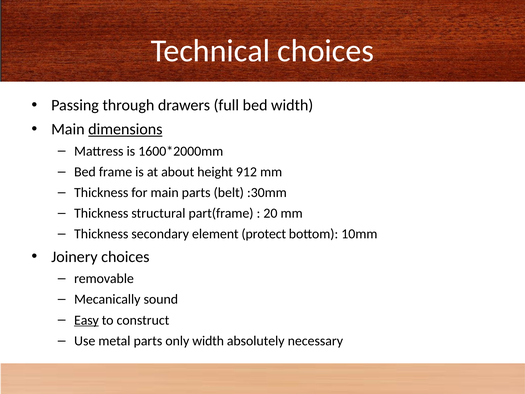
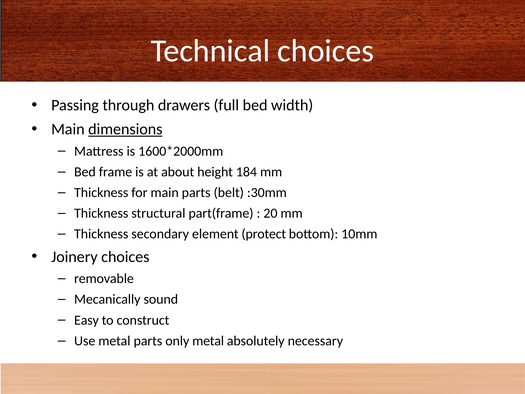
912: 912 -> 184
Easy underline: present -> none
only width: width -> metal
